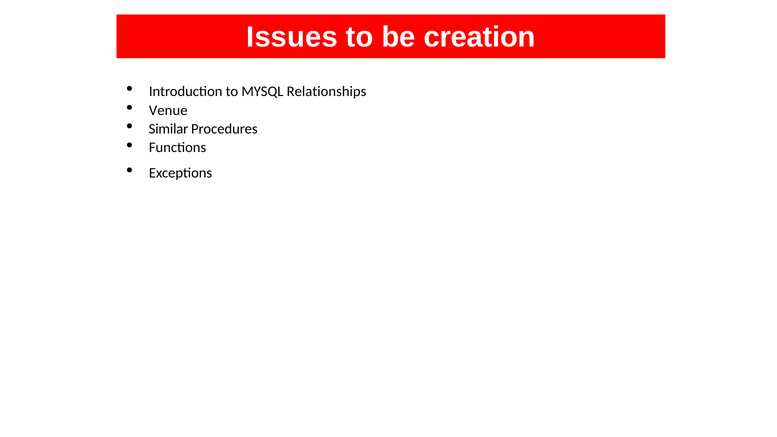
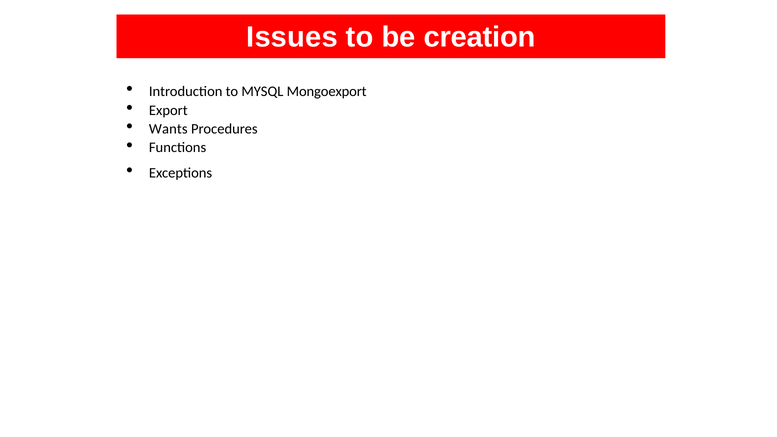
Relationships: Relationships -> Mongoexport
Venue: Venue -> Export
Similar: Similar -> Wants
